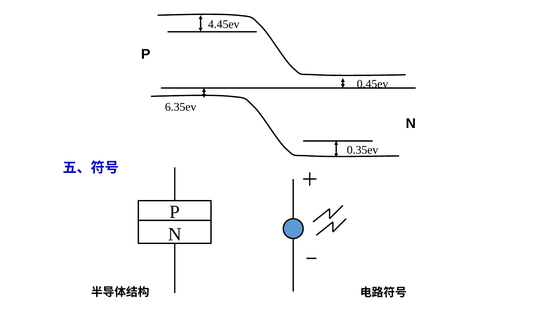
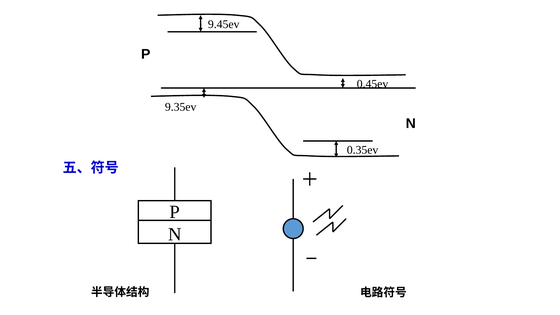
4.45ev: 4.45ev -> 9.45ev
6.35ev: 6.35ev -> 9.35ev
